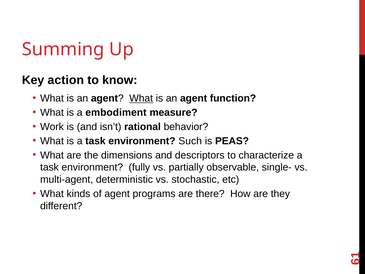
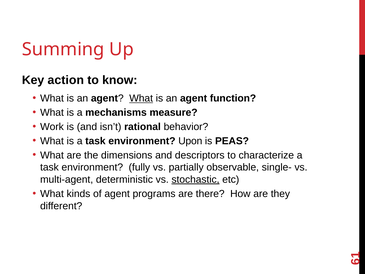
embodiment: embodiment -> mechanisms
Such: Such -> Upon
stochastic underline: none -> present
